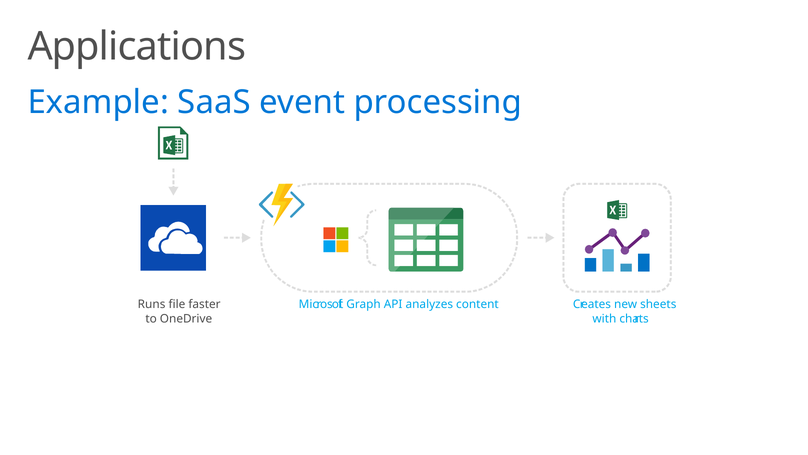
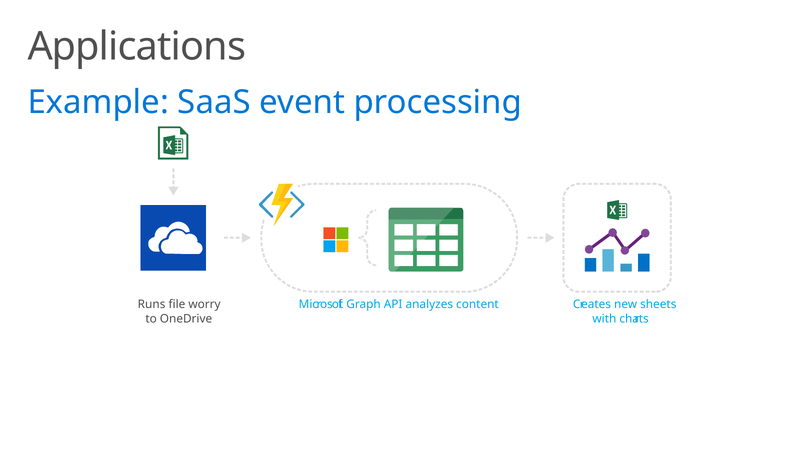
faster: faster -> worry
